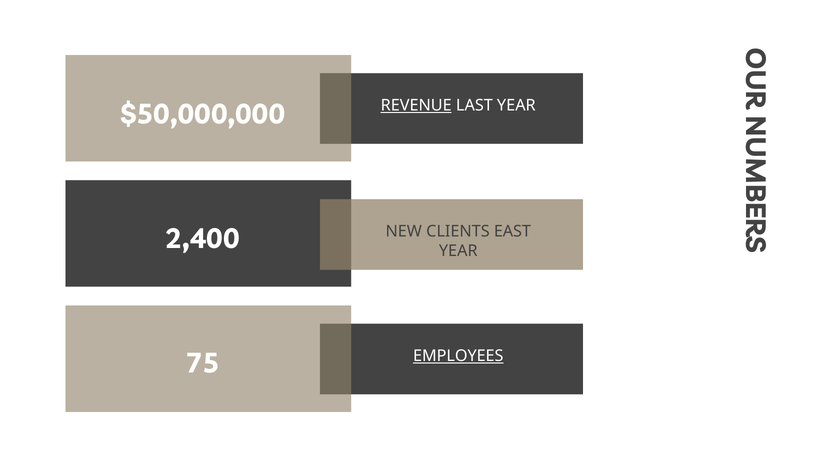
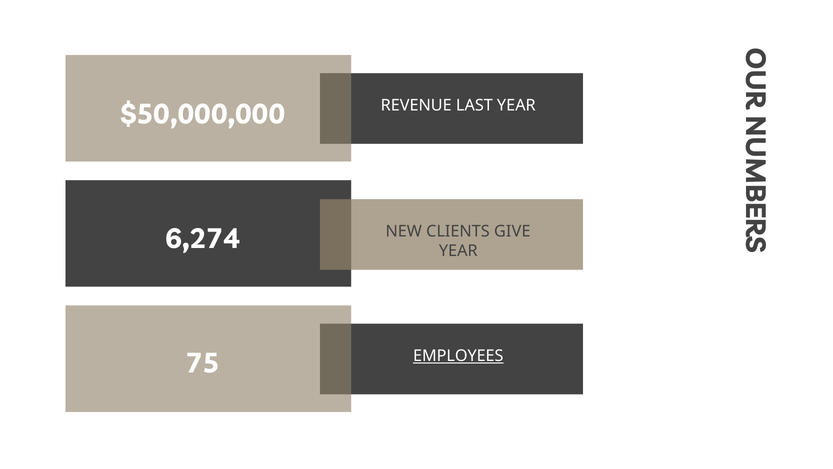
REVENUE underline: present -> none
2,400: 2,400 -> 6,274
EAST: EAST -> GIVE
